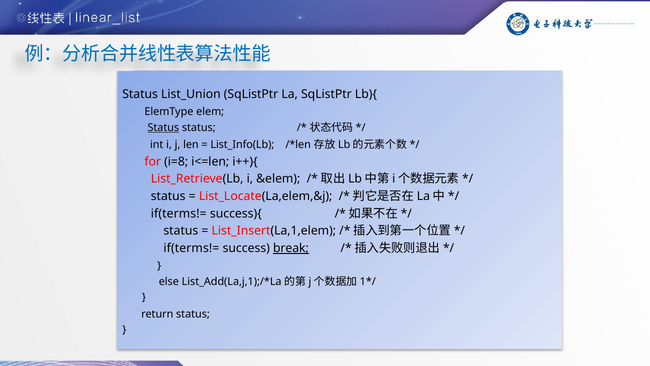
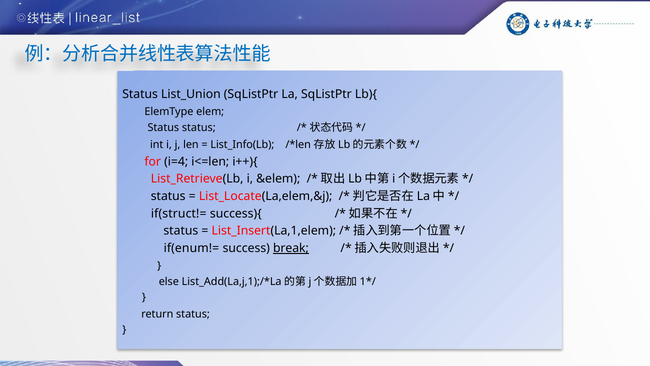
Status at (163, 127) underline: present -> none
i=8: i=8 -> i=4
if(terms!= at (179, 213): if(terms!= -> if(struct!=
if(terms!= at (191, 248): if(terms!= -> if(enum!=
